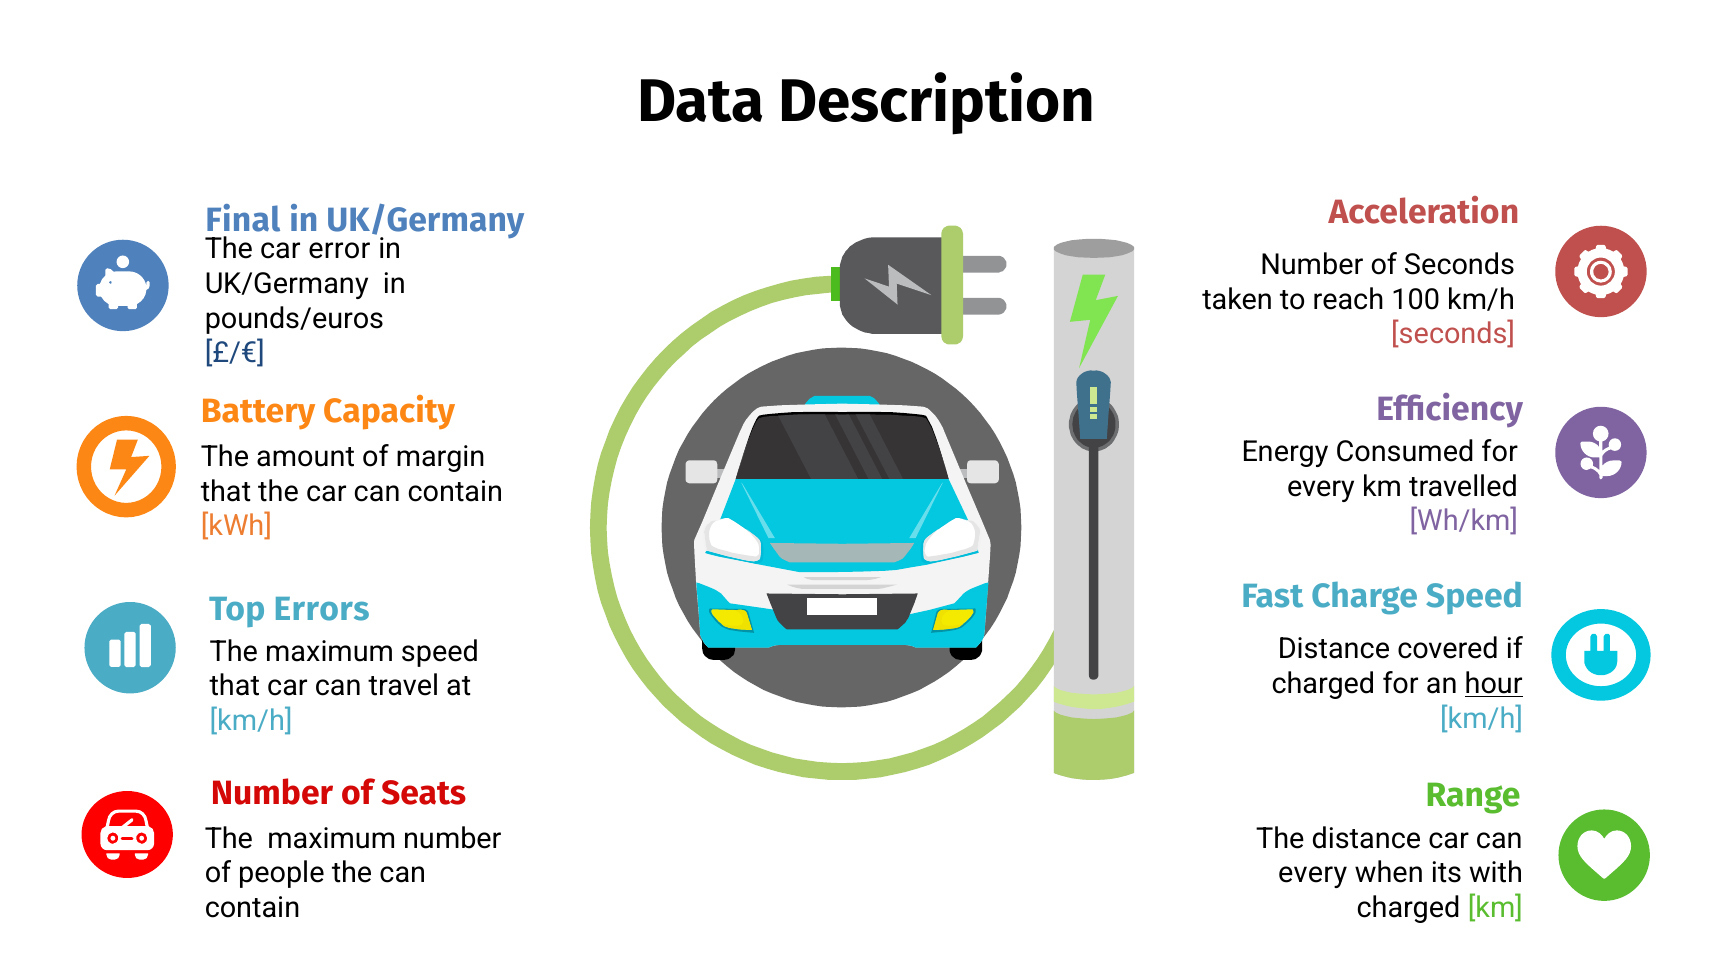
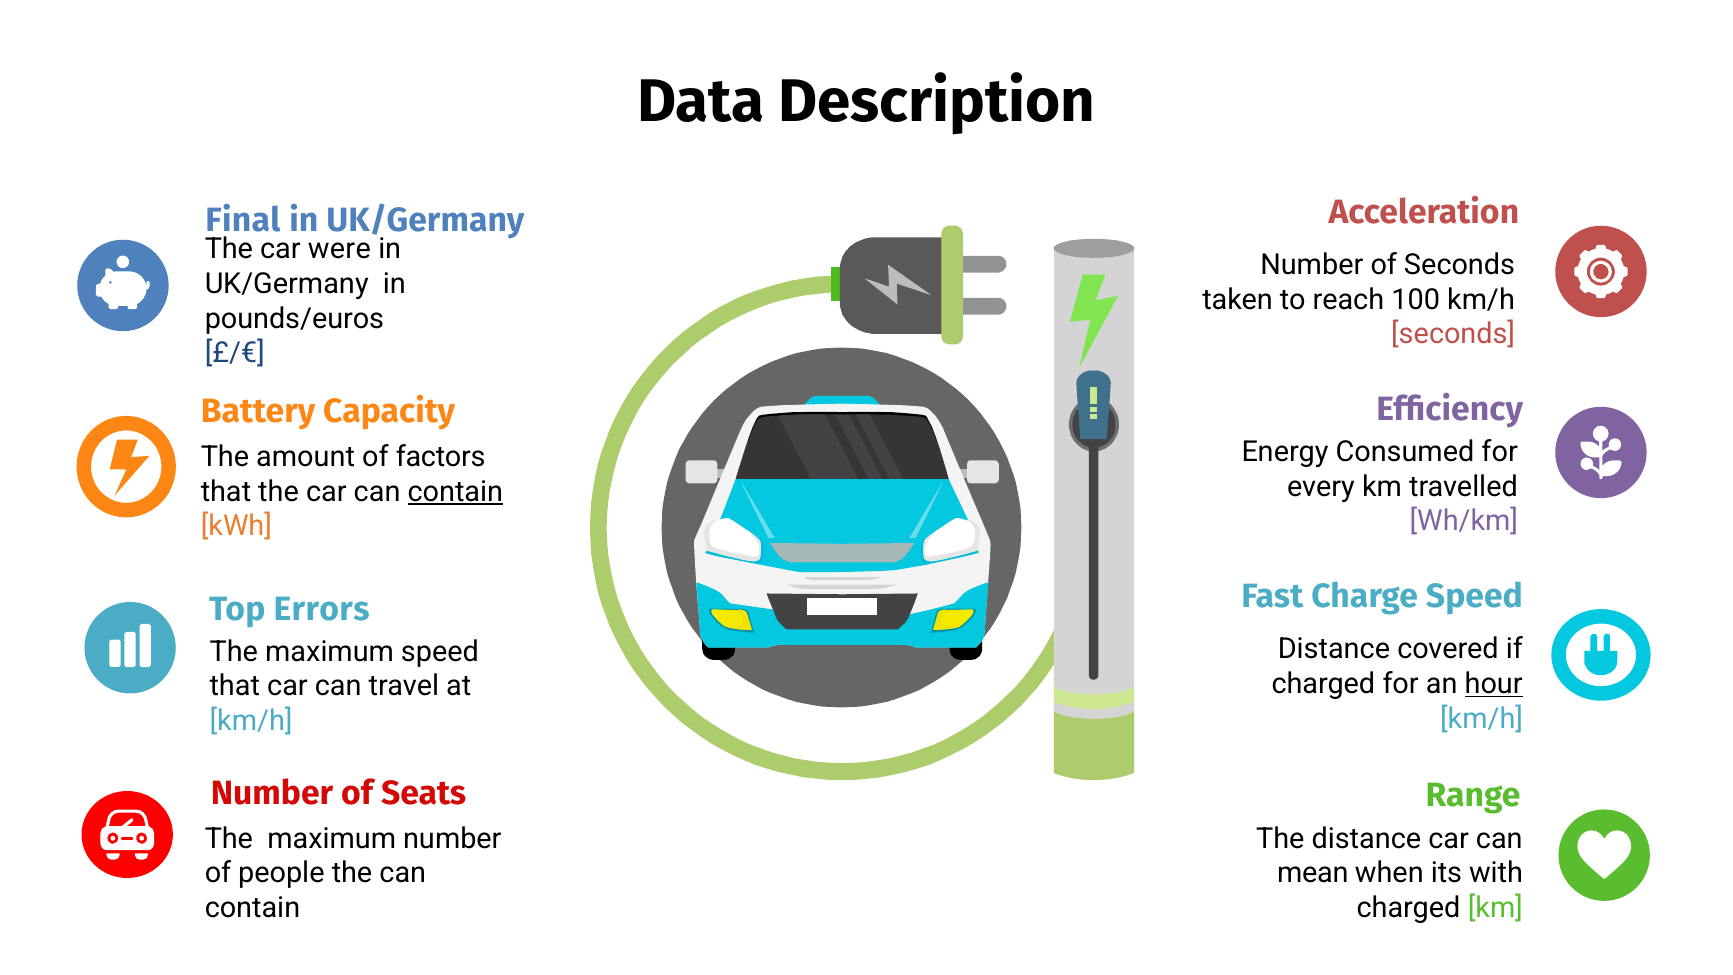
error: error -> were
margin: margin -> factors
contain at (455, 492) underline: none -> present
every at (1313, 873): every -> mean
